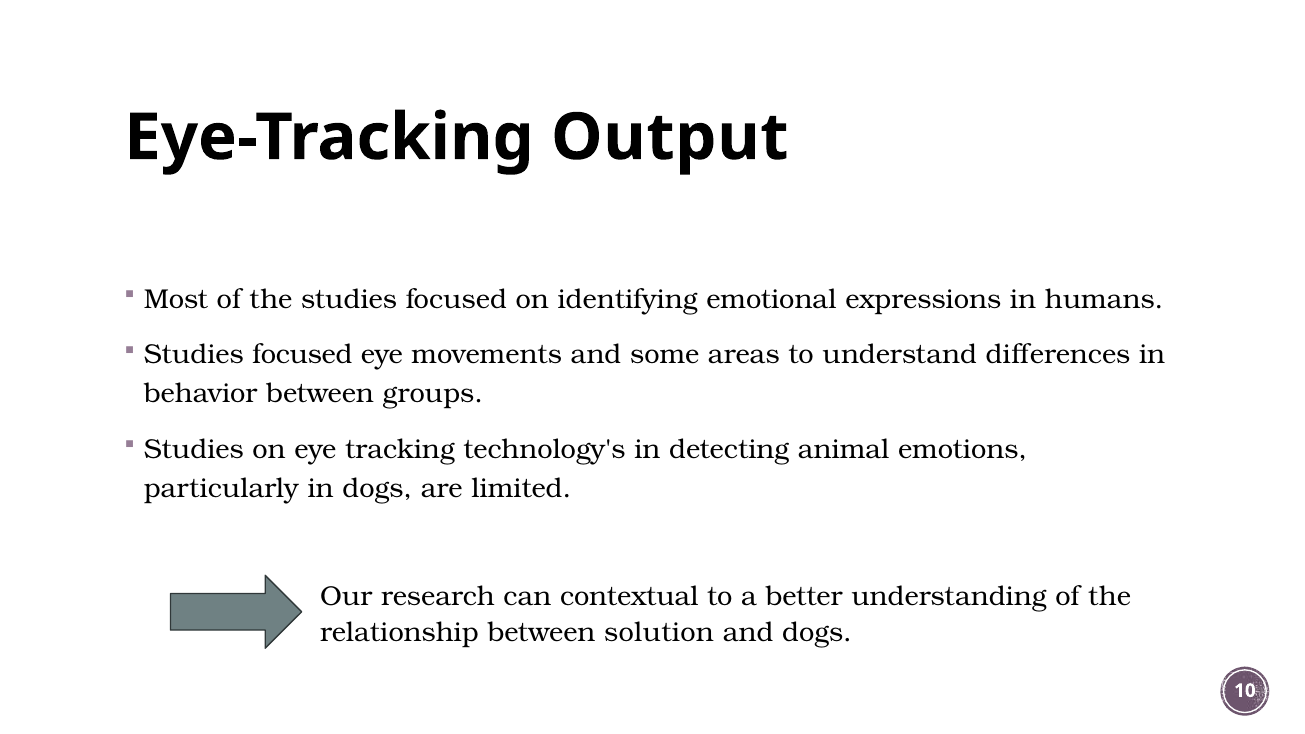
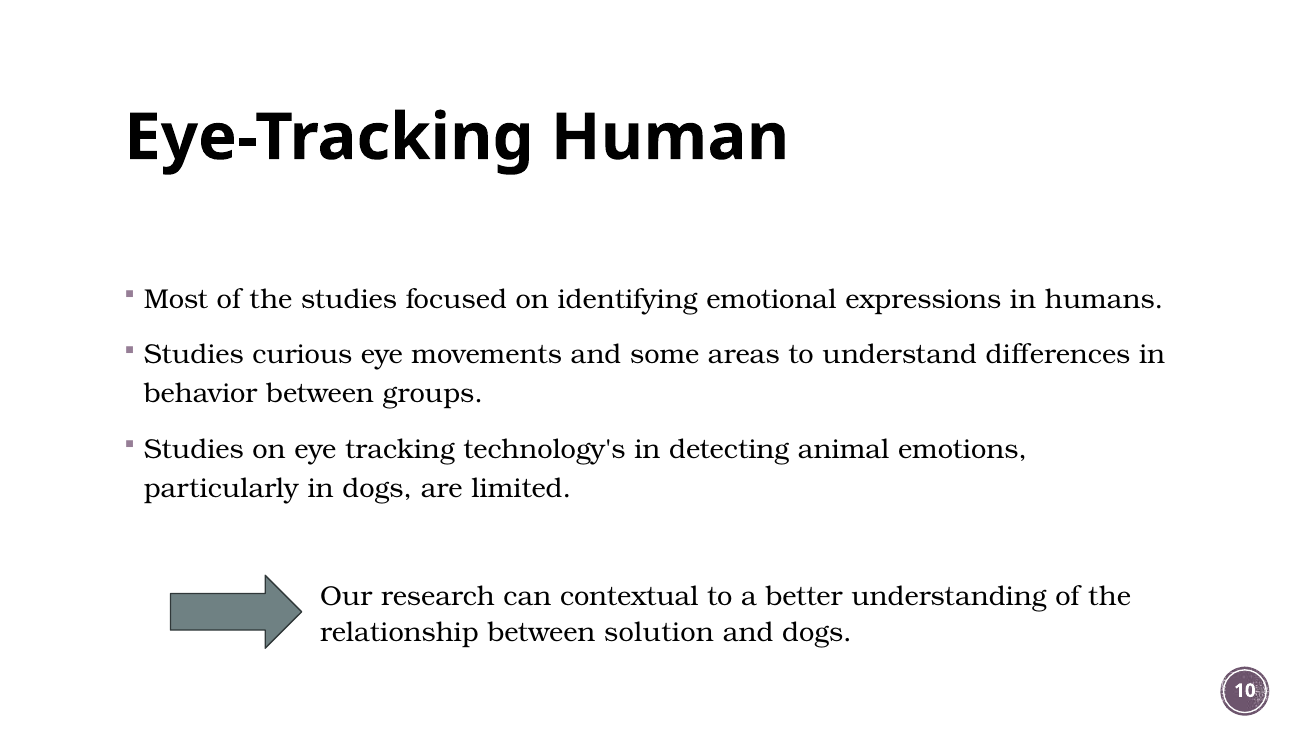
Output: Output -> Human
focused at (302, 355): focused -> curious
